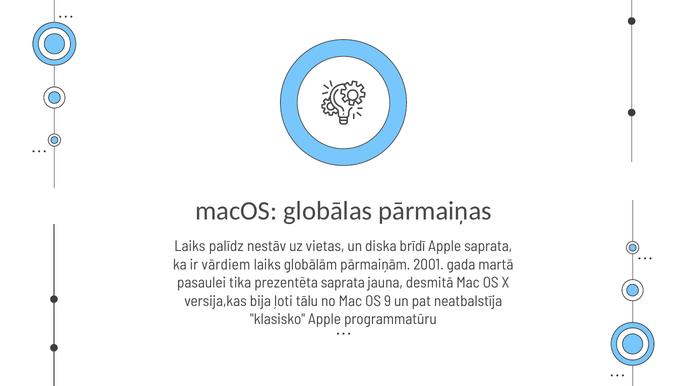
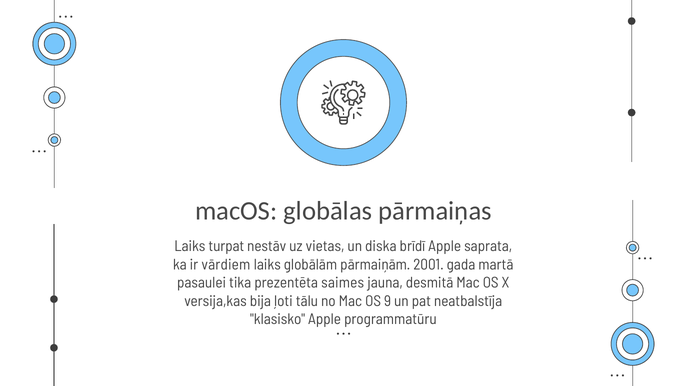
palīdz: palīdz -> turpat
prezentēta saprata: saprata -> saimes
